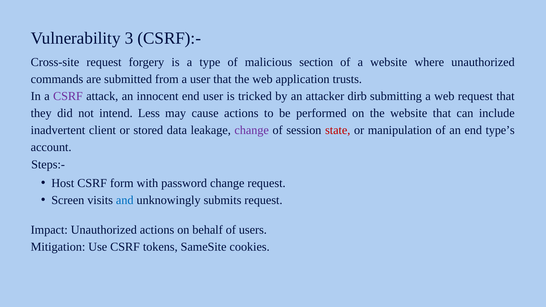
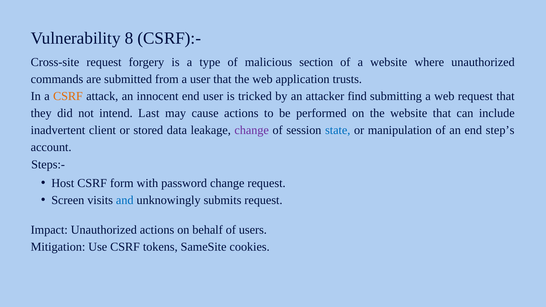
3: 3 -> 8
CSRF at (68, 96) colour: purple -> orange
dirb: dirb -> find
Less: Less -> Last
state colour: red -> blue
type’s: type’s -> step’s
